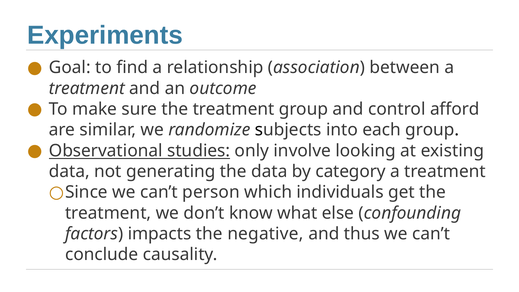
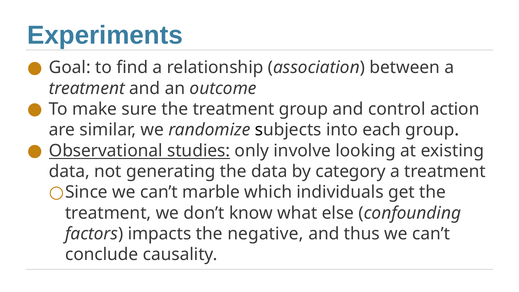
afford: afford -> action
person: person -> marble
